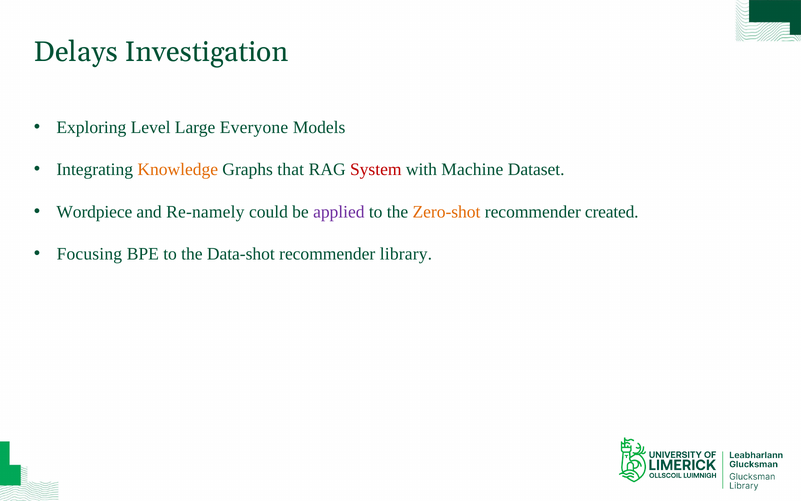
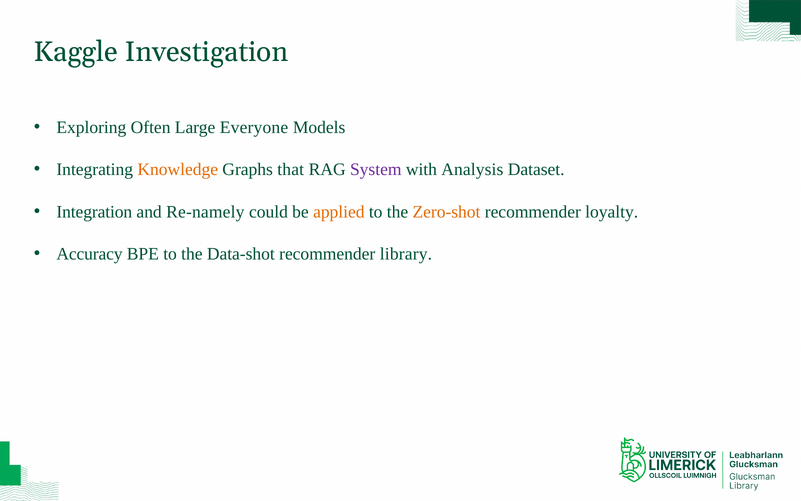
Delays: Delays -> Kaggle
Level: Level -> Often
System colour: red -> purple
Machine: Machine -> Analysis
Wordpiece: Wordpiece -> Integration
applied colour: purple -> orange
created: created -> loyalty
Focusing: Focusing -> Accuracy
